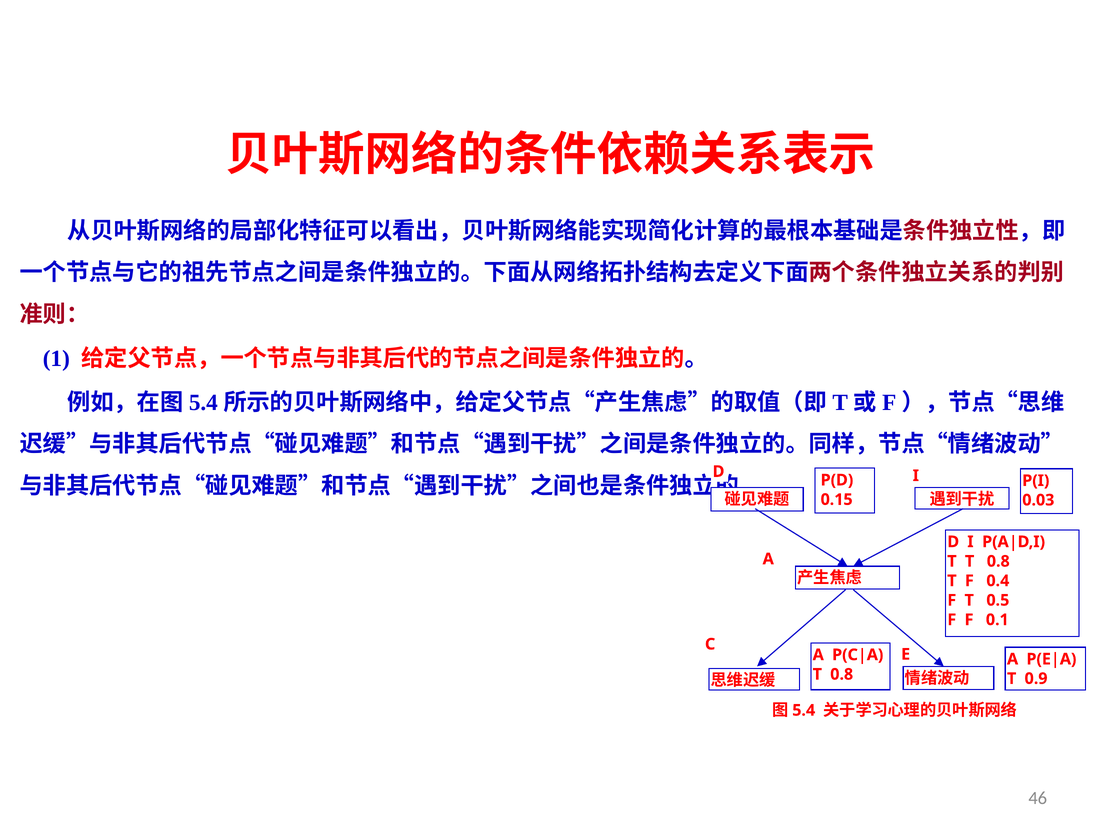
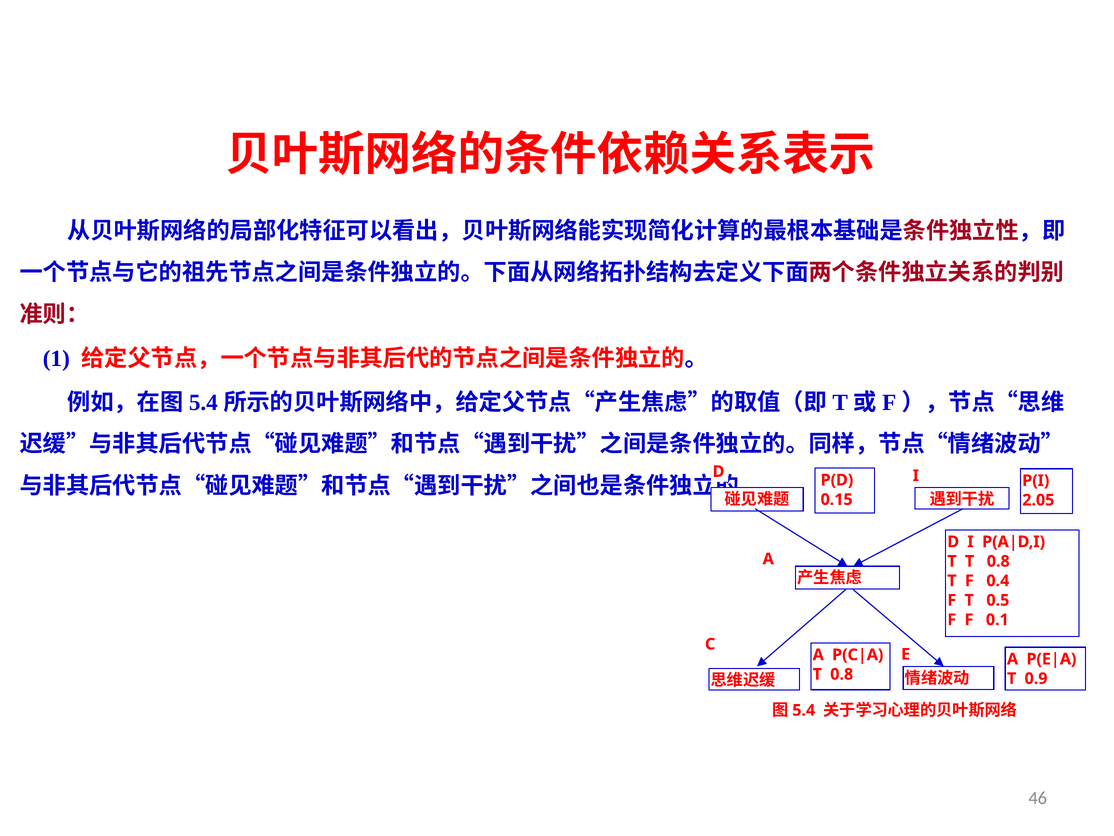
0.03: 0.03 -> 2.05
